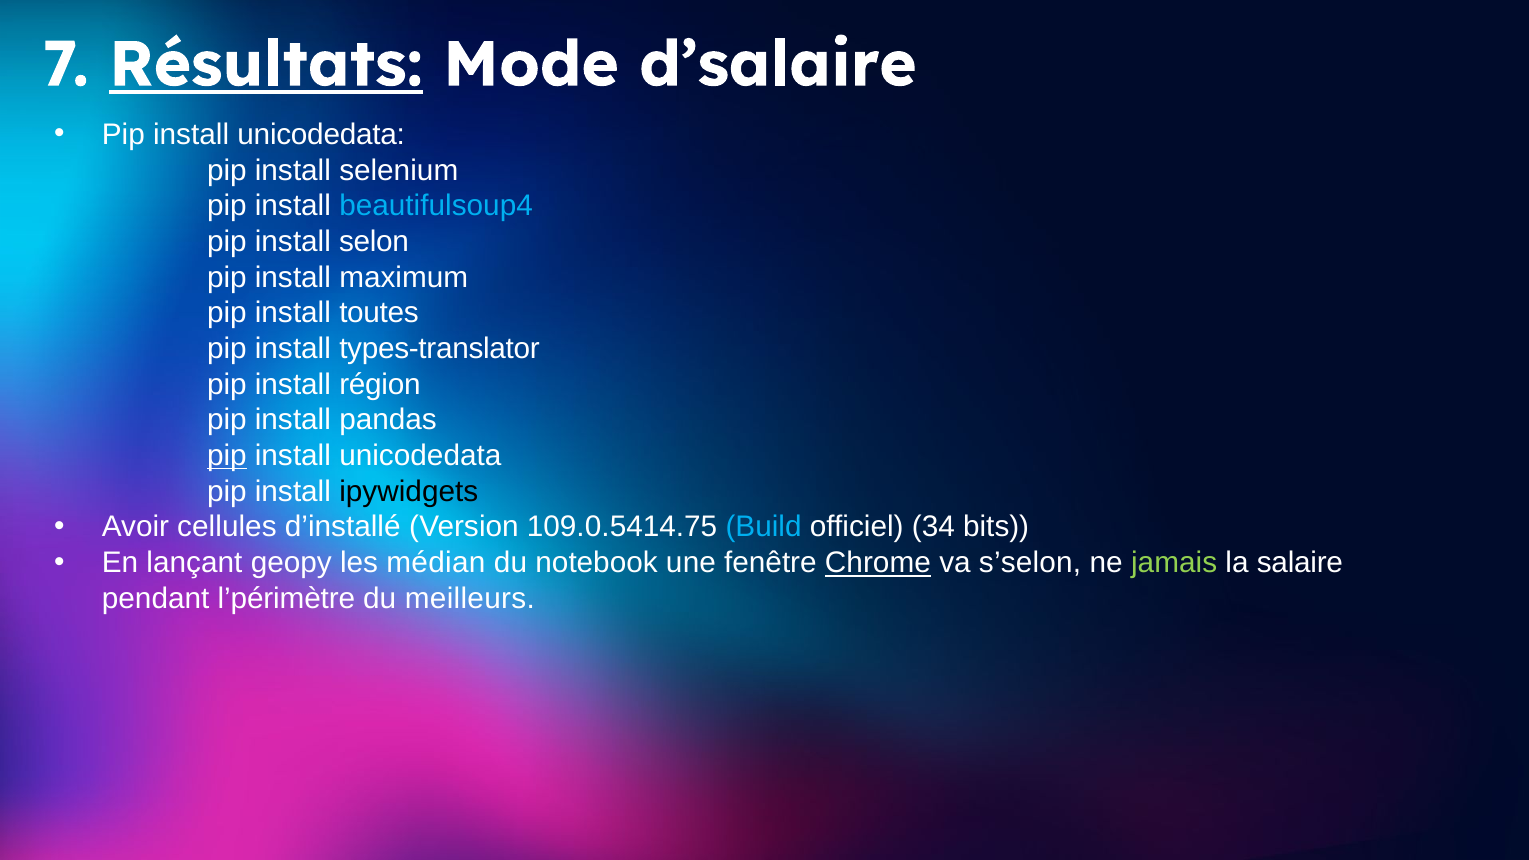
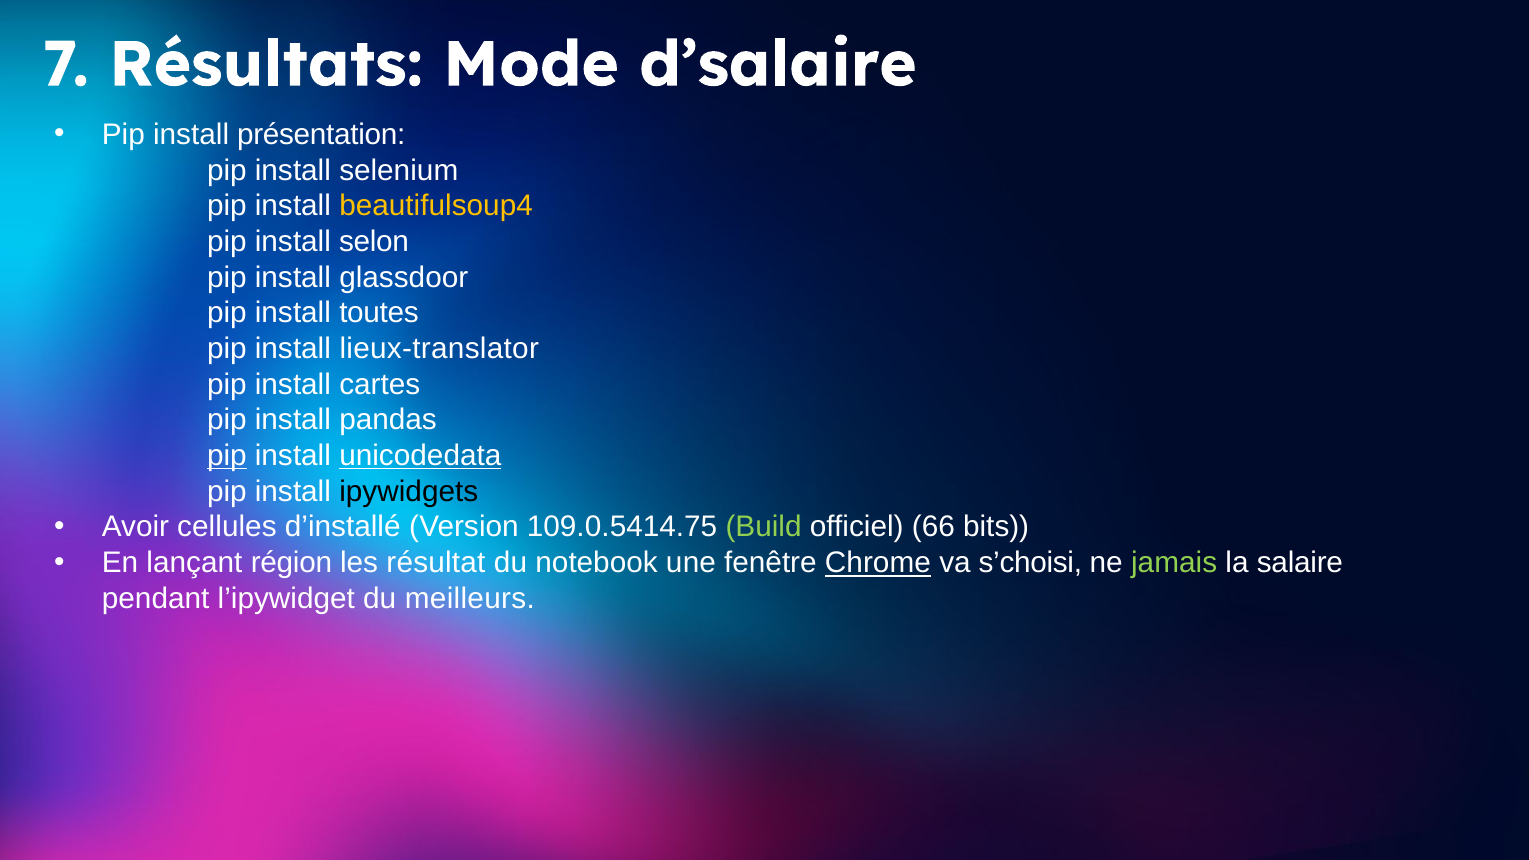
Résultats underline: present -> none
unicodedata at (321, 135): unicodedata -> présentation
beautifulsoup4 colour: light blue -> yellow
maximum: maximum -> glassdoor
types-translator: types-translator -> lieux-translator
région: région -> cartes
unicodedata at (420, 456) underline: none -> present
Build colour: light blue -> light green
34: 34 -> 66
geopy: geopy -> région
médian: médian -> résultat
s’selon: s’selon -> s’choisi
l’périmètre: l’périmètre -> l’ipywidget
